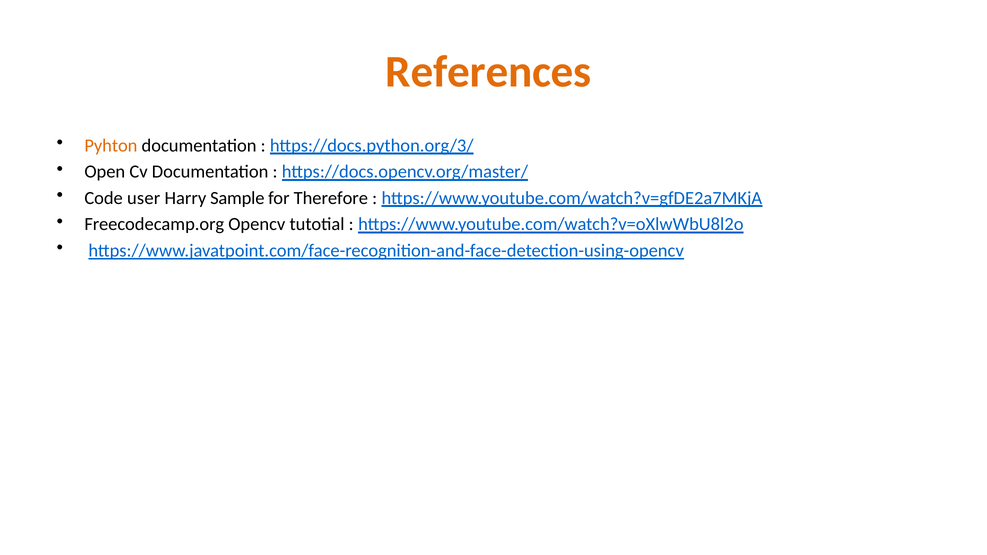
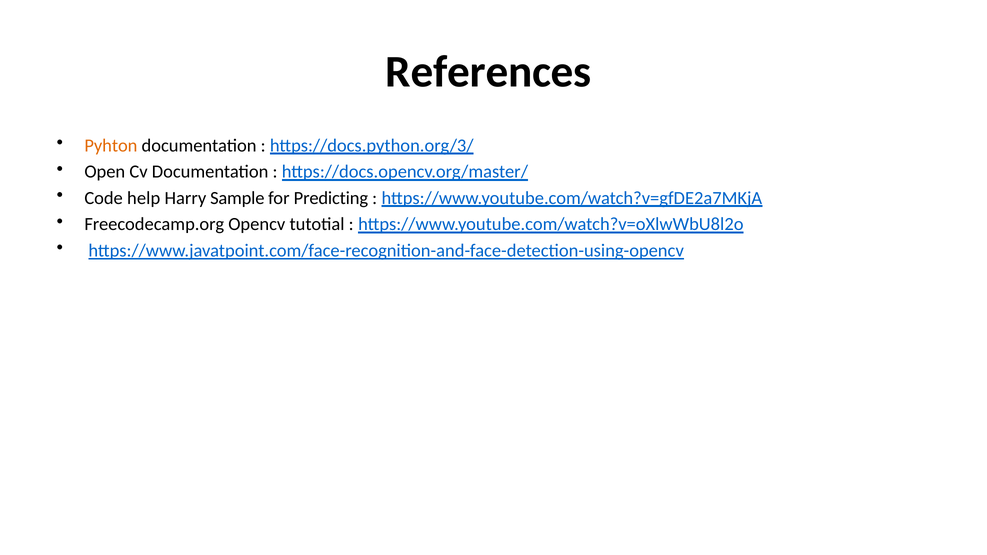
References colour: orange -> black
user: user -> help
Therefore: Therefore -> Predicting
